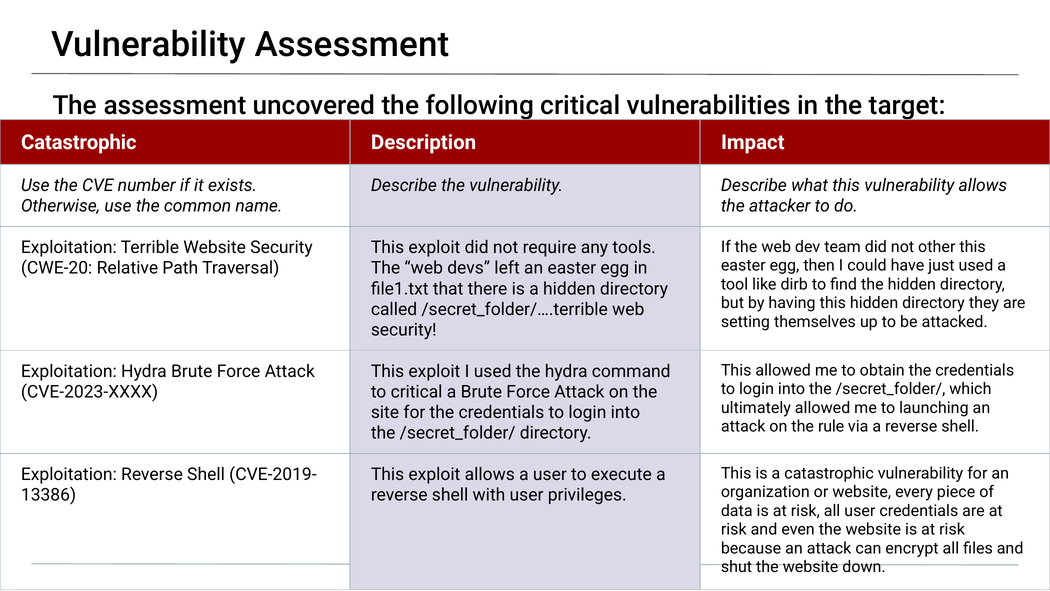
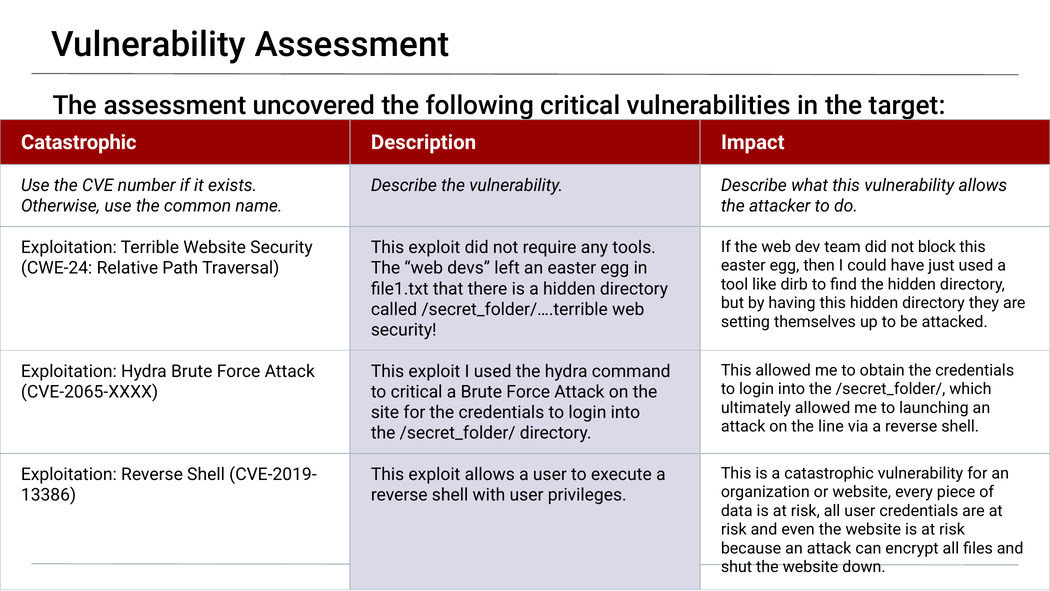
other: other -> block
CWE-20: CWE-20 -> CWE-24
CVE-2023-XXXX: CVE-2023-XXXX -> CVE-2065-XXXX
rule: rule -> line
